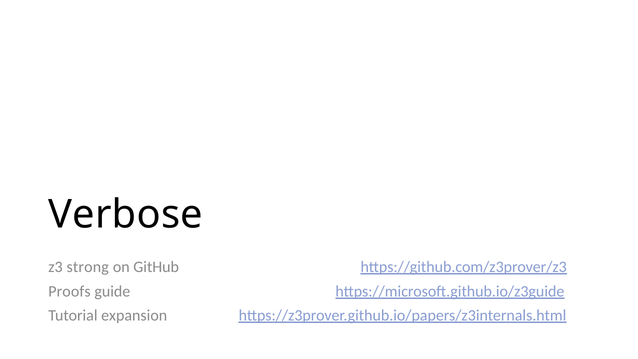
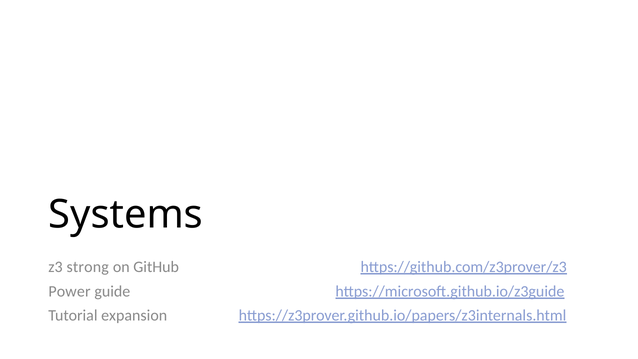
Verbose: Verbose -> Systems
Proofs: Proofs -> Power
